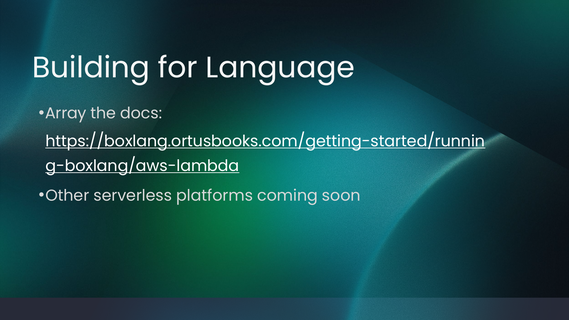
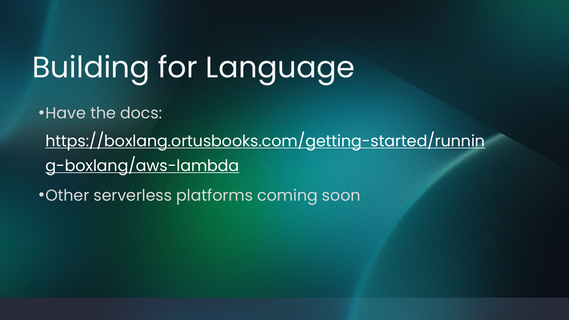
Array: Array -> Have
